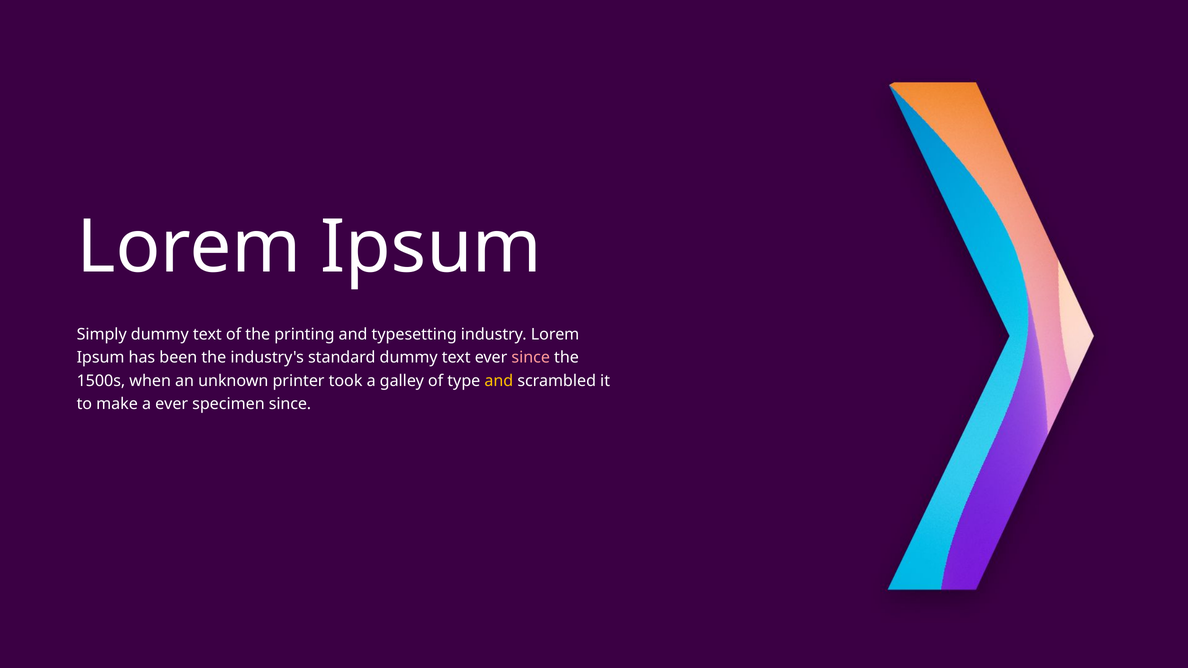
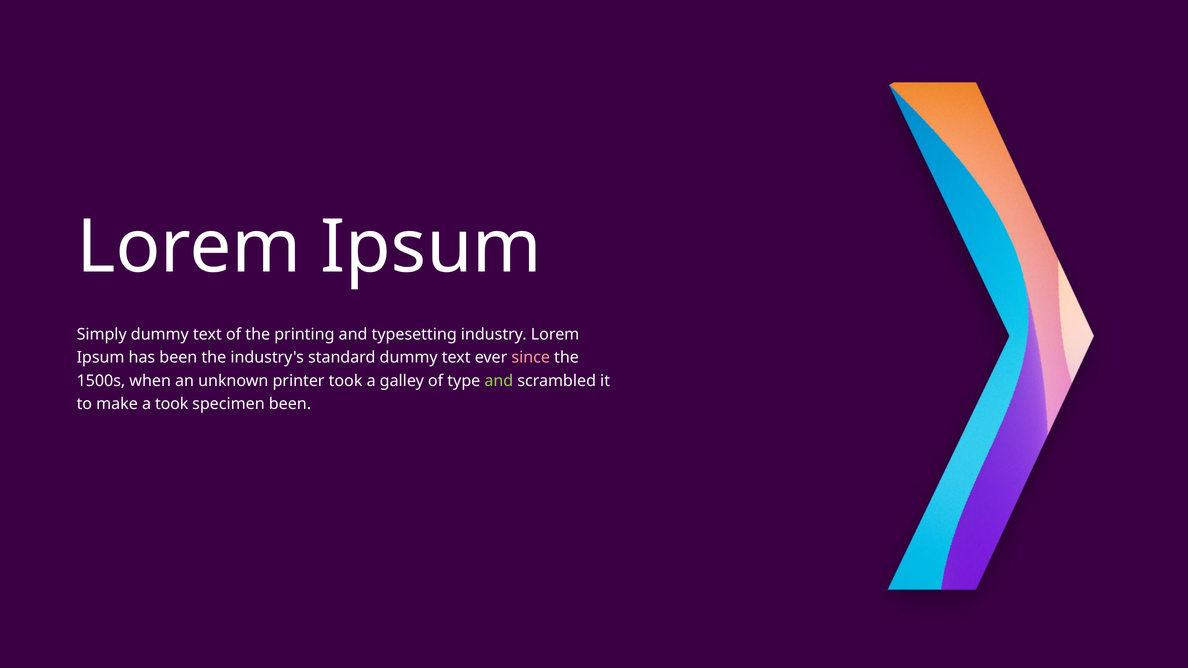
and at (499, 381) colour: yellow -> light green
a ever: ever -> took
specimen since: since -> been
